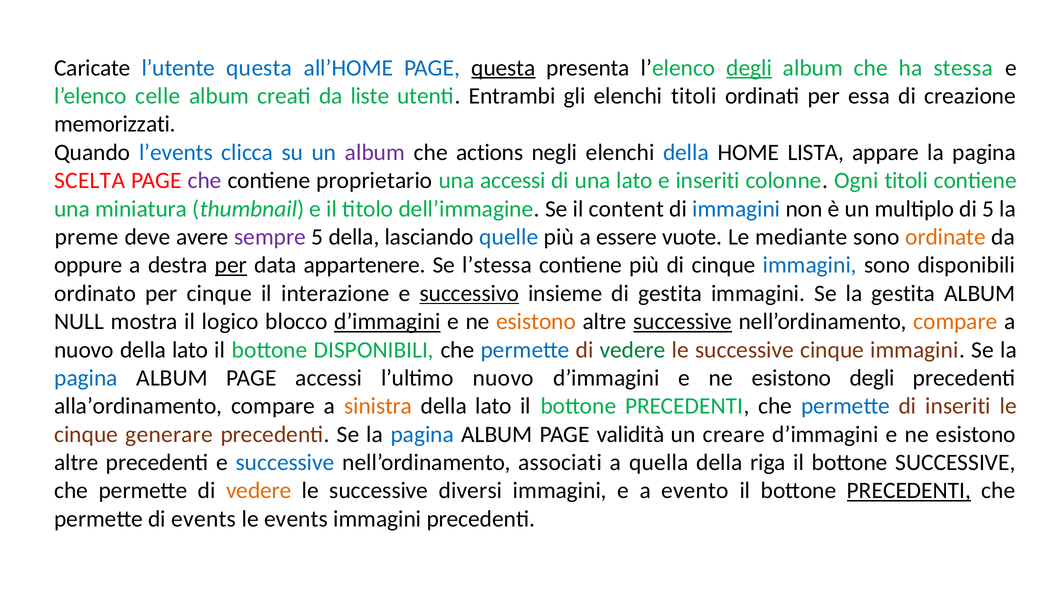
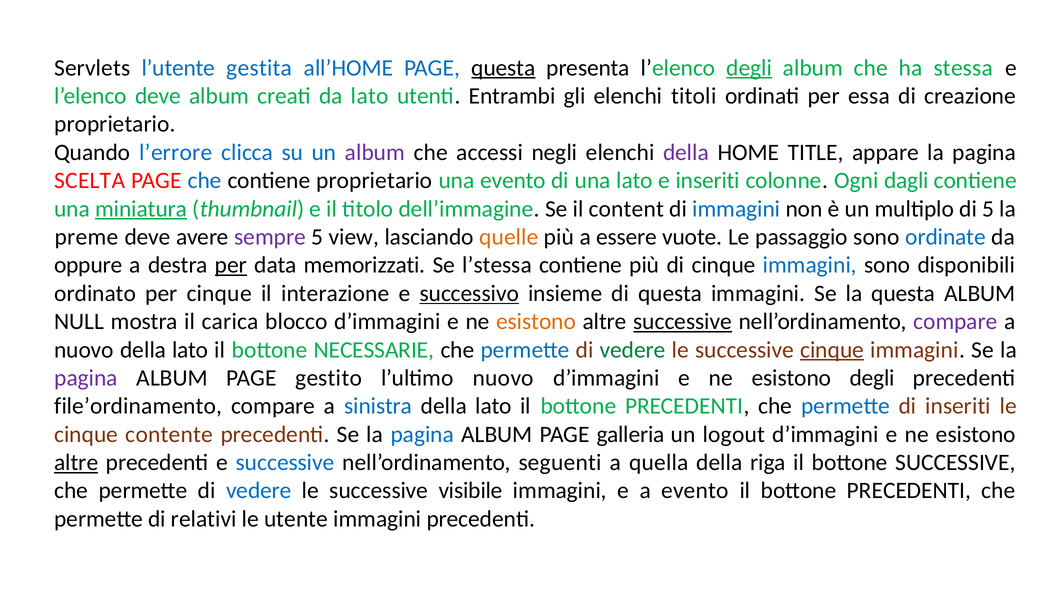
Caricate: Caricate -> Servlets
l’utente questa: questa -> gestita
l’elenco celle: celle -> deve
da liste: liste -> lato
memorizzati at (115, 124): memorizzati -> proprietario
l’events: l’events -> l’errore
actions: actions -> accessi
della at (686, 152) colour: blue -> purple
LISTA: LISTA -> TITLE
che at (205, 181) colour: purple -> blue
una accessi: accessi -> evento
Ogni titoli: titoli -> dagli
miniatura underline: none -> present
5 della: della -> view
quelle colour: blue -> orange
mediante: mediante -> passaggio
ordinate colour: orange -> blue
appartenere: appartenere -> memorizzati
di gestita: gestita -> questa
la gestita: gestita -> questa
logico: logico -> carica
d’immagini at (387, 322) underline: present -> none
compare at (955, 322) colour: orange -> purple
bottone DISPONIBILI: DISPONIBILI -> NECESSARIE
cinque at (832, 350) underline: none -> present
pagina at (86, 378) colour: blue -> purple
PAGE accessi: accessi -> gestito
alla’ordinamento: alla’ordinamento -> file’ordinamento
sinistra colour: orange -> blue
generare: generare -> contente
validità: validità -> galleria
creare: creare -> logout
altre at (76, 463) underline: none -> present
associati: associati -> seguenti
vedere at (259, 491) colour: orange -> blue
diversi: diversi -> visibile
PRECEDENTI at (909, 491) underline: present -> none
di events: events -> relativi
le events: events -> utente
